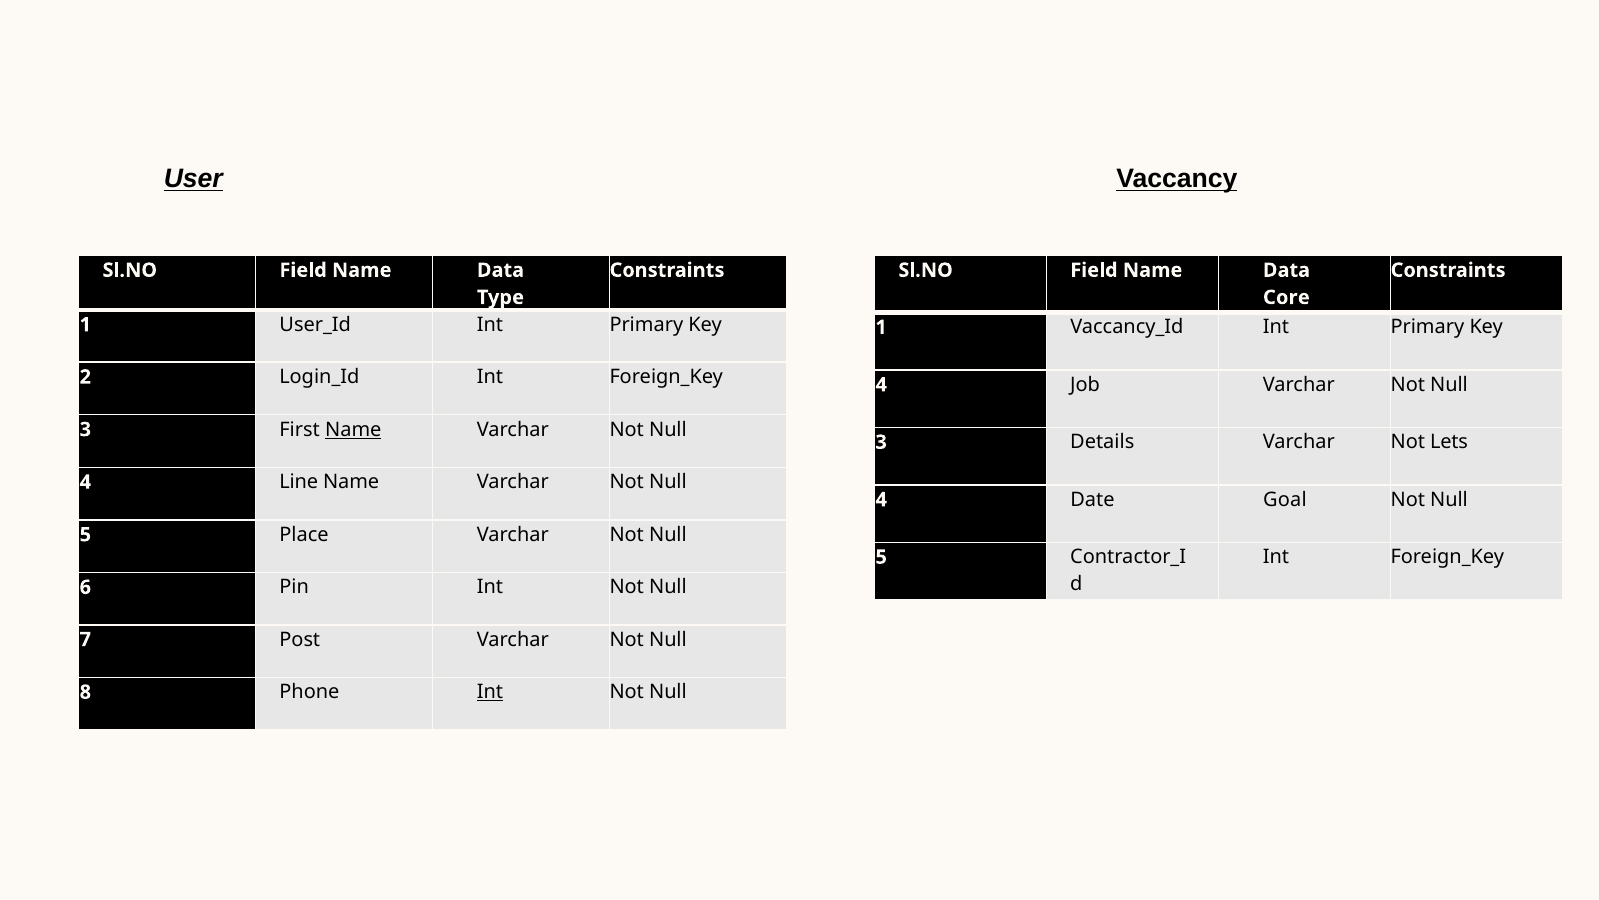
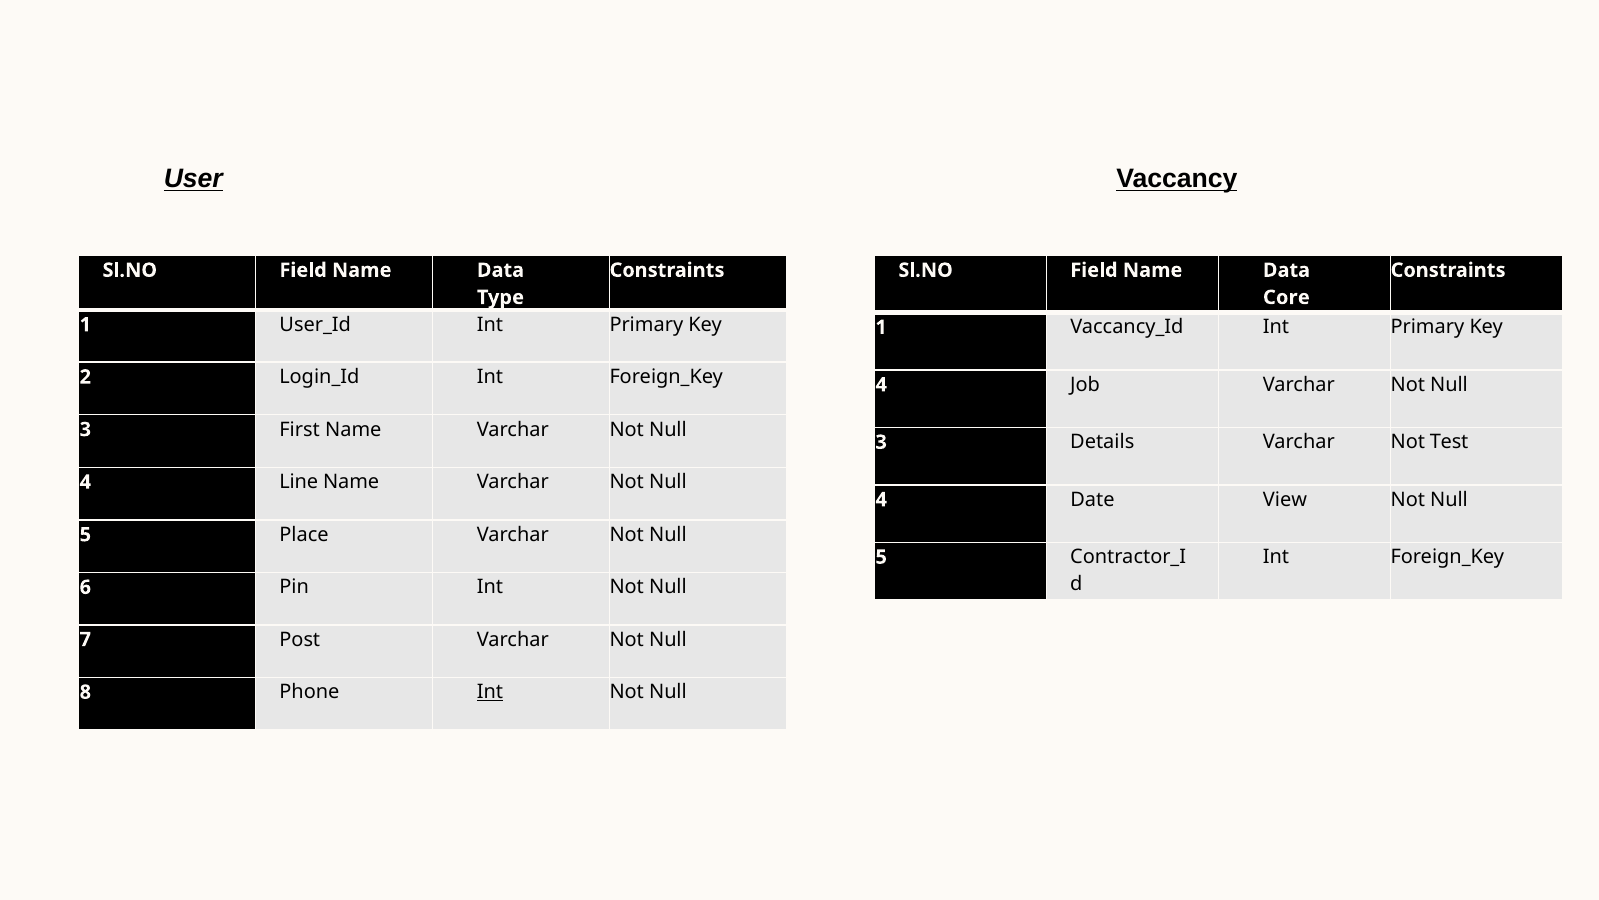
Name at (353, 429) underline: present -> none
Lets: Lets -> Test
Goal: Goal -> View
